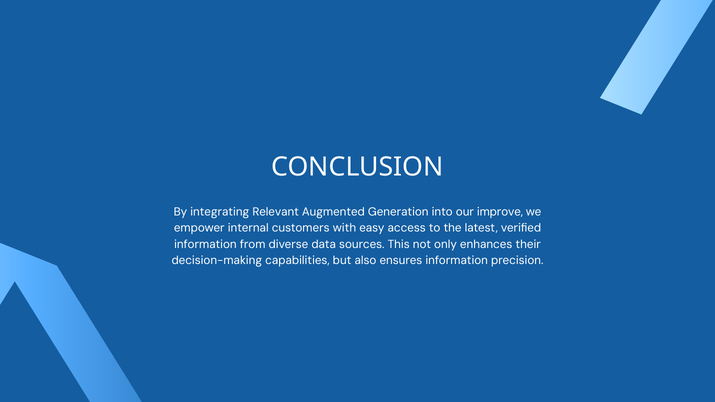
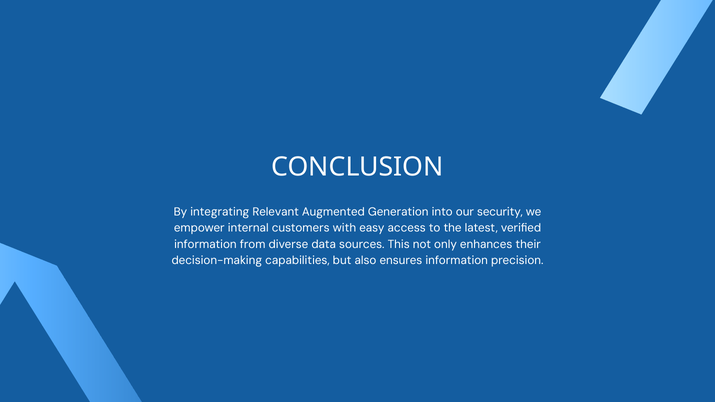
improve: improve -> security
